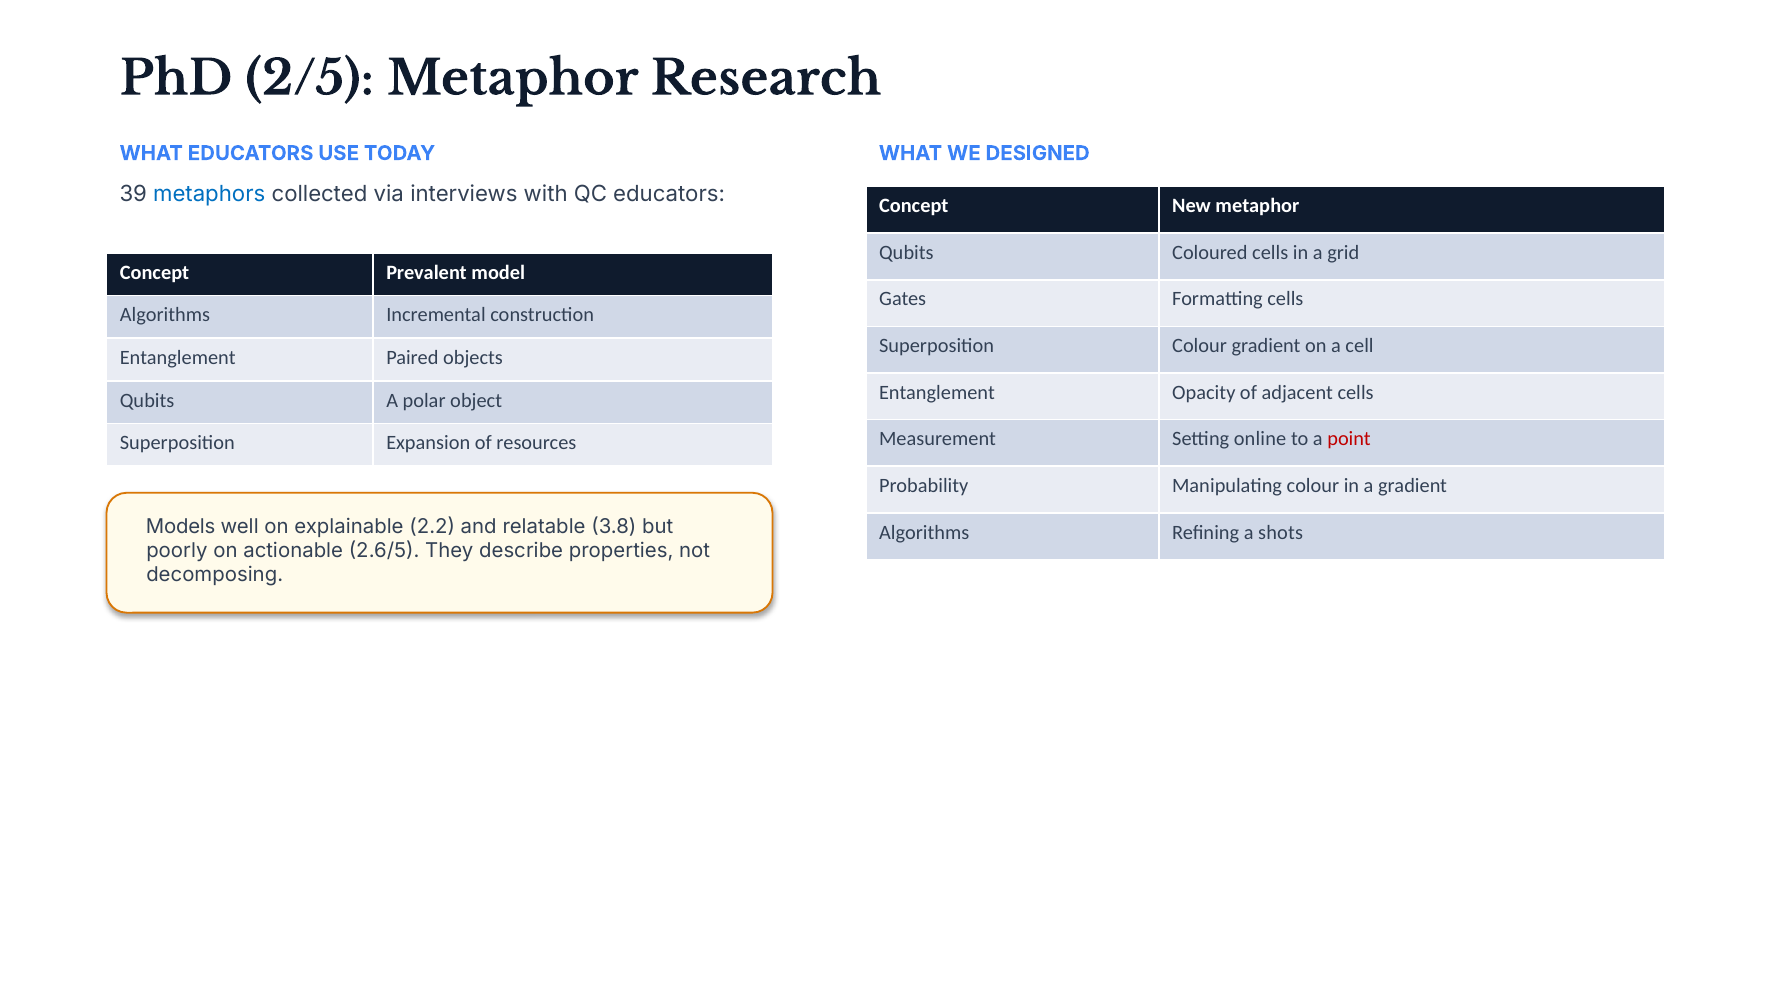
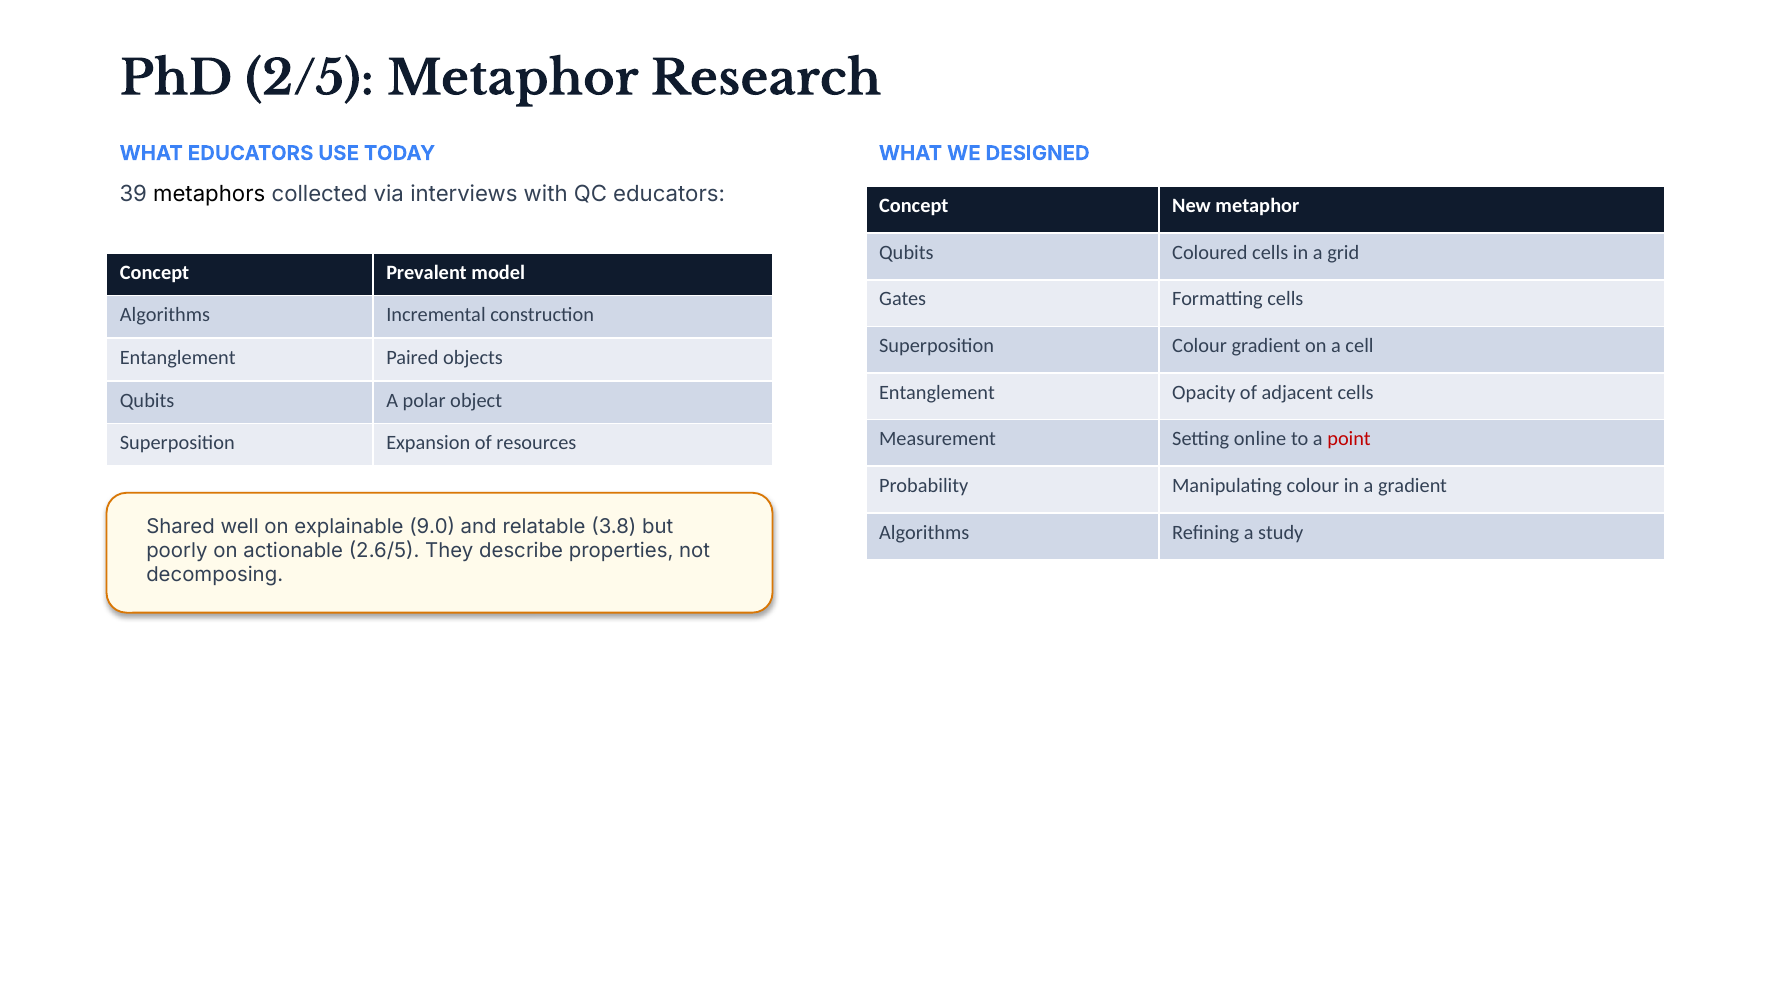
metaphors colour: blue -> black
Models: Models -> Shared
2.2: 2.2 -> 9.0
shots: shots -> study
